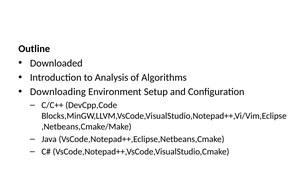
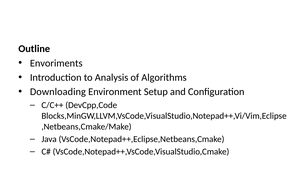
Downloaded: Downloaded -> Envoriments
